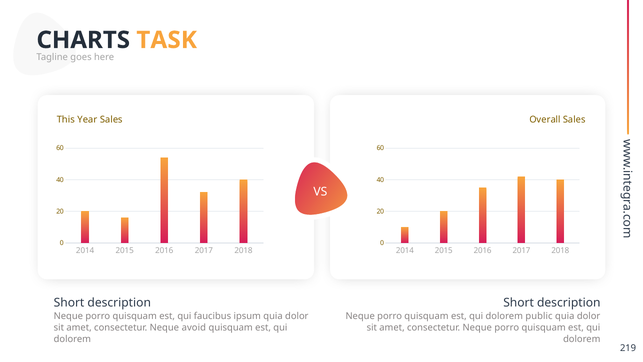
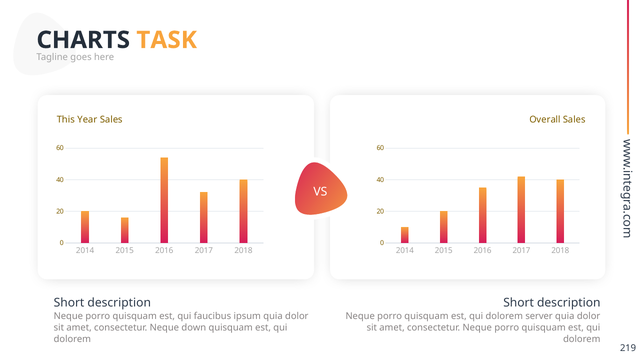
public: public -> server
avoid: avoid -> down
